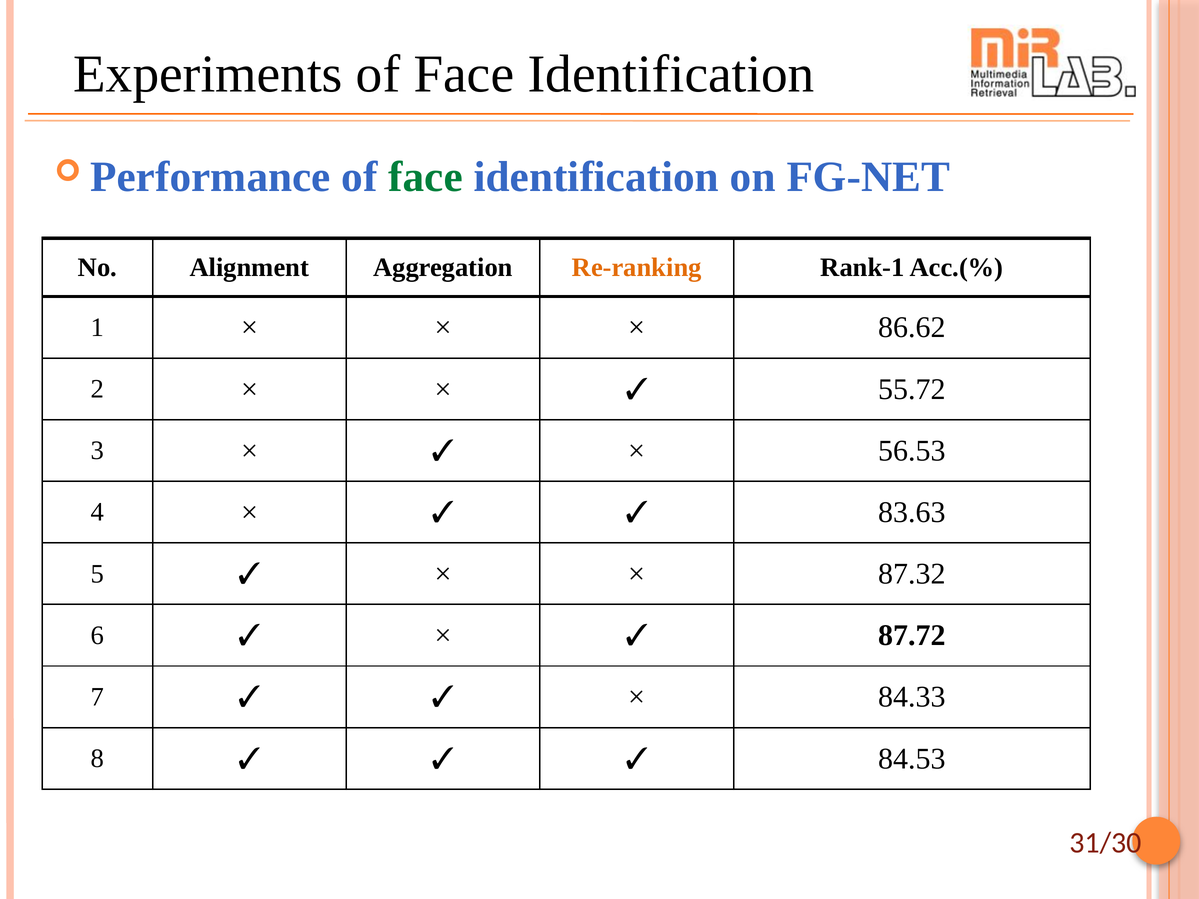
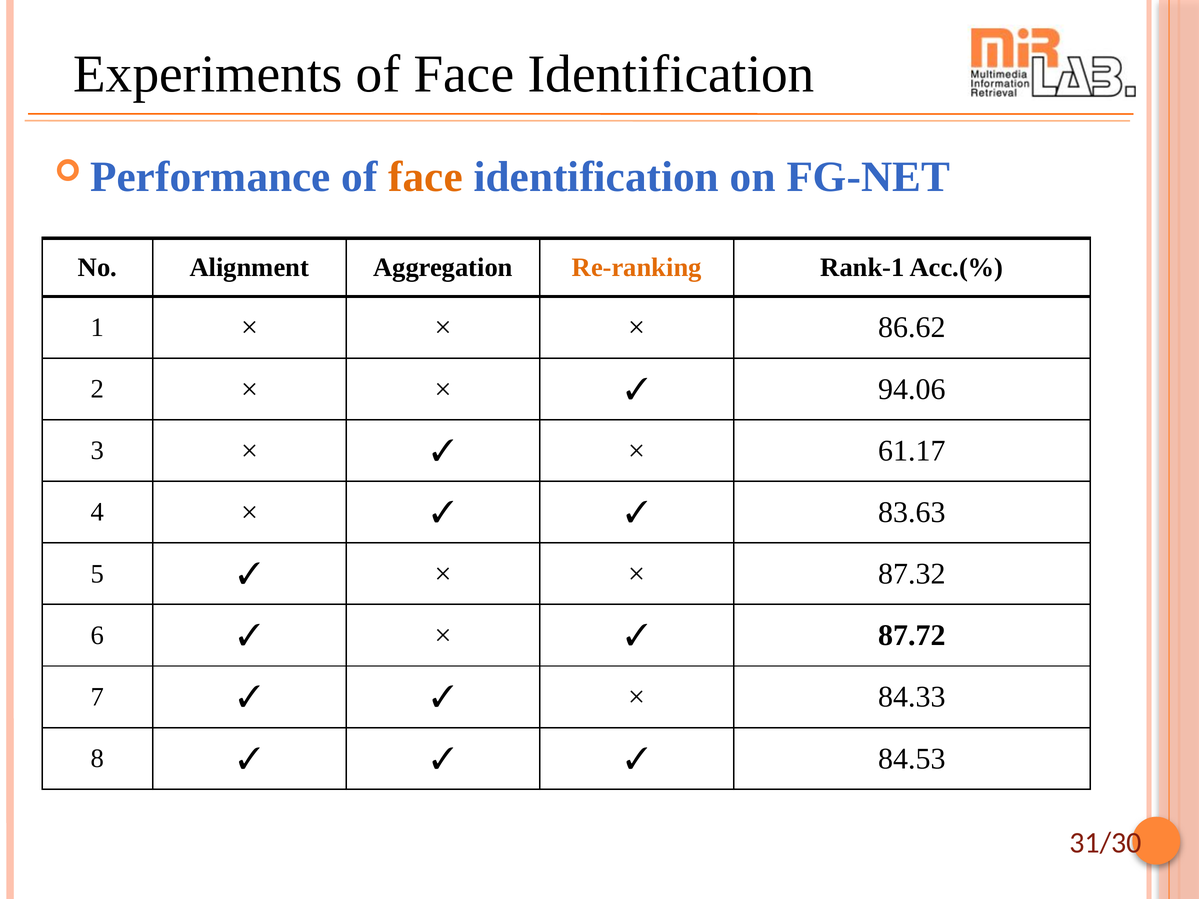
face at (426, 177) colour: green -> orange
55.72: 55.72 -> 94.06
56.53: 56.53 -> 61.17
